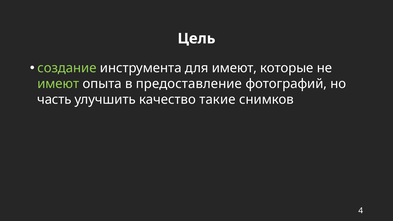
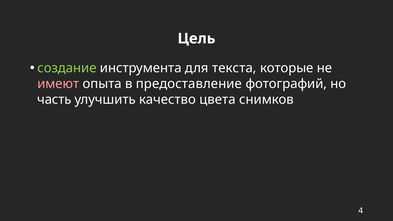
для имеют: имеют -> текста
имеют at (58, 84) colour: light green -> pink
такие: такие -> цвета
